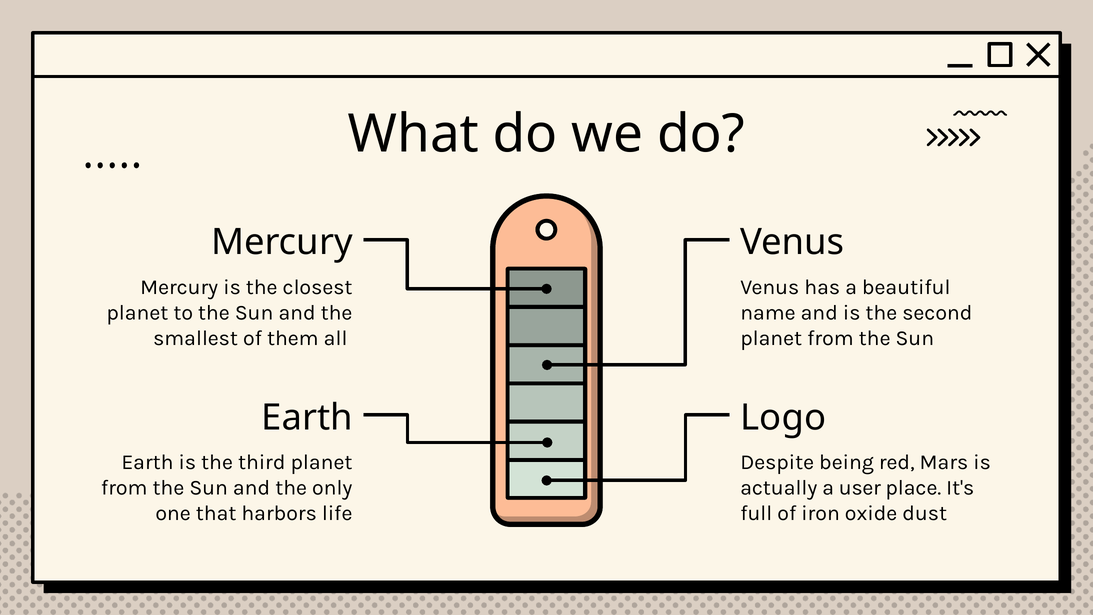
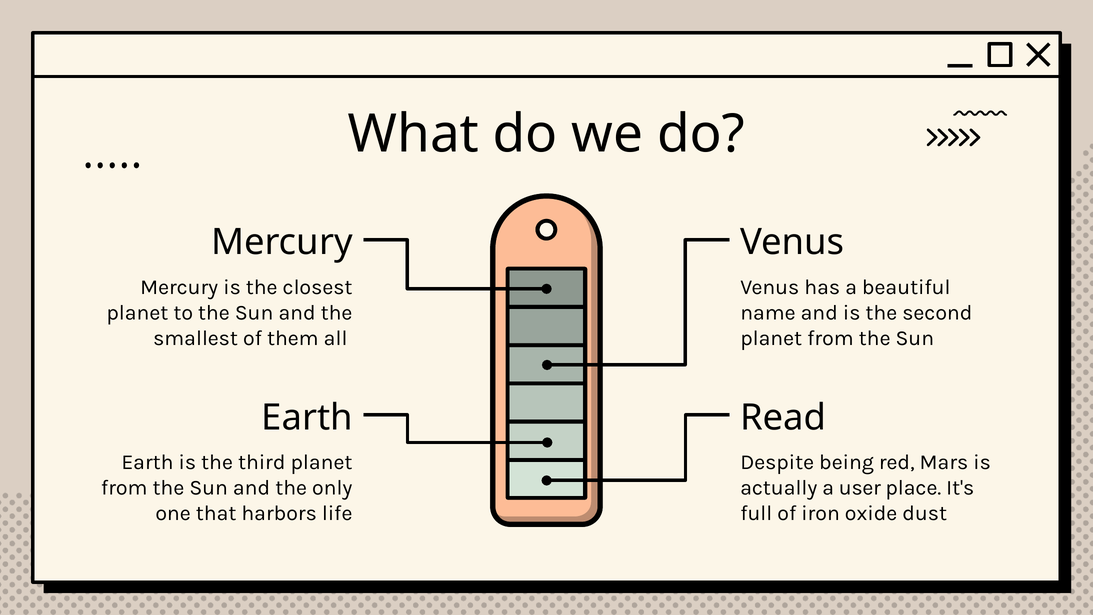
Logo: Logo -> Read
